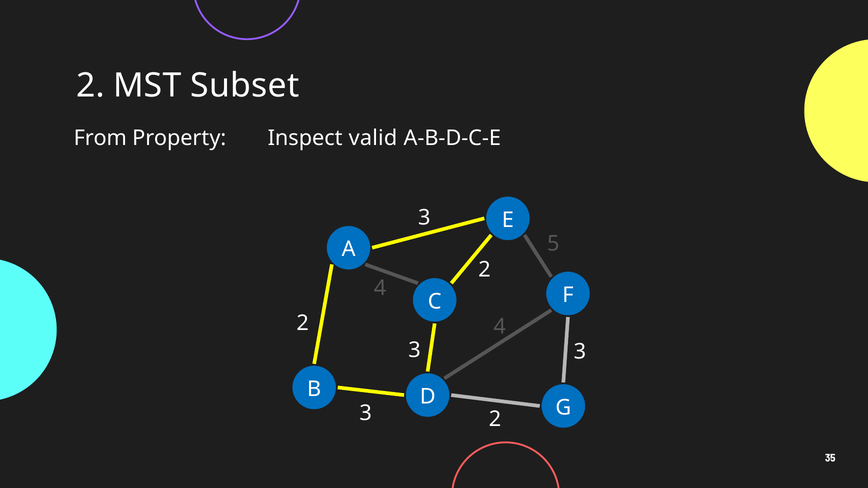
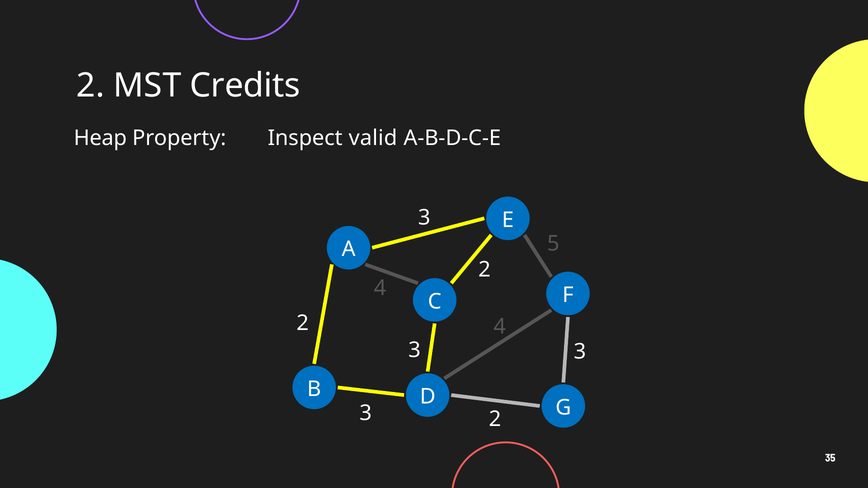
Subset: Subset -> Credits
From: From -> Heap
